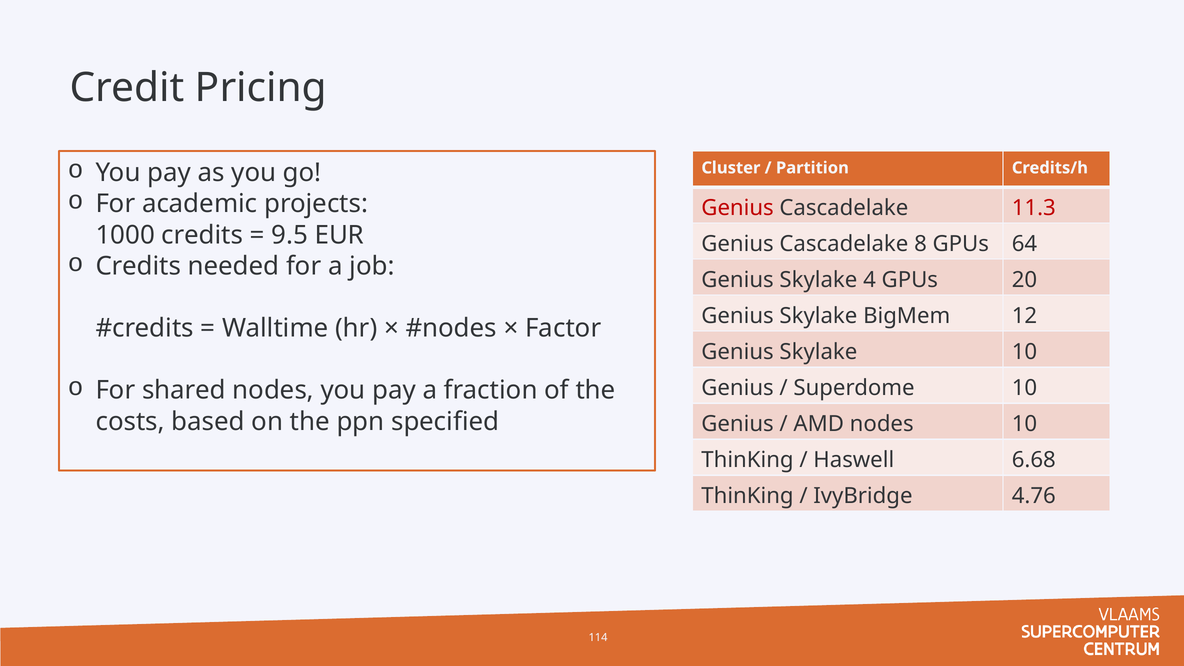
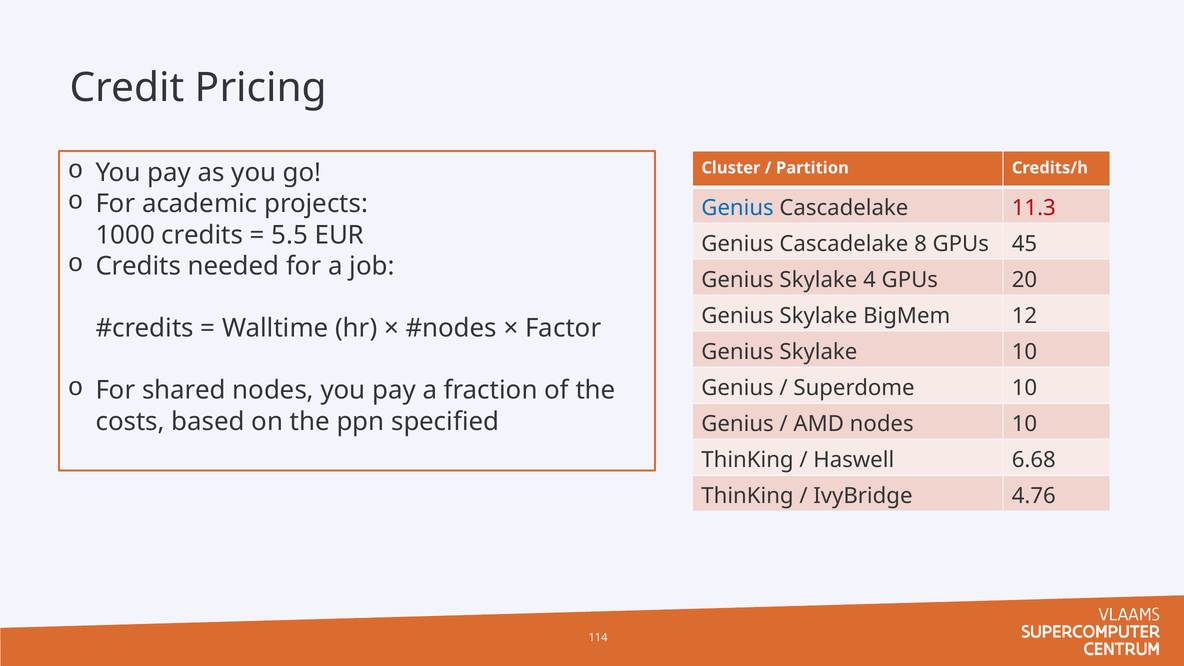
Genius at (738, 208) colour: red -> blue
9.5: 9.5 -> 5.5
64: 64 -> 45
